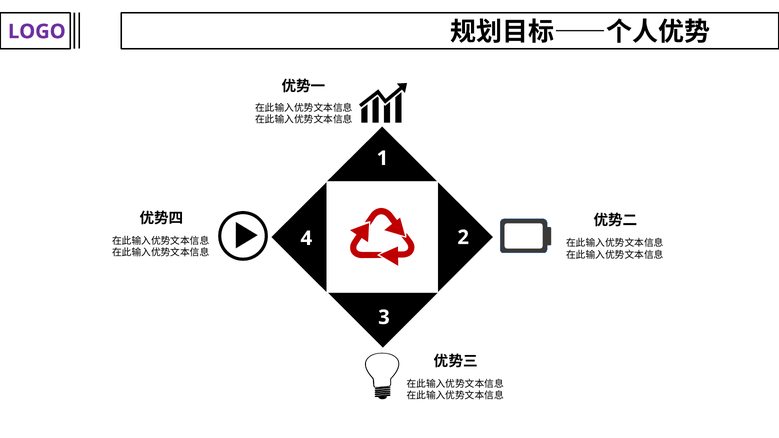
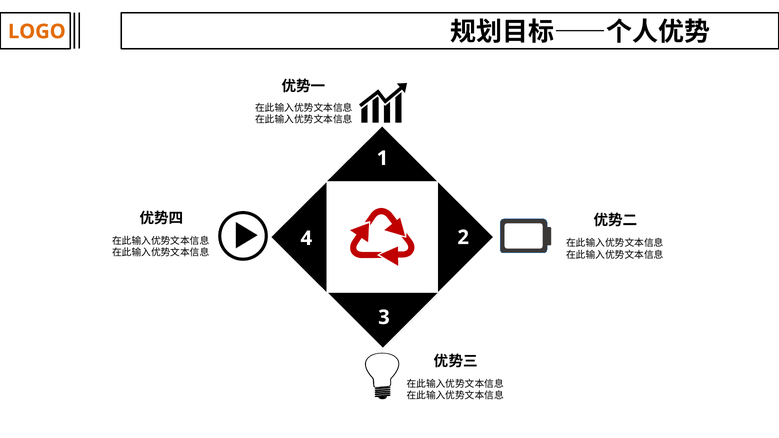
LOGO colour: purple -> orange
